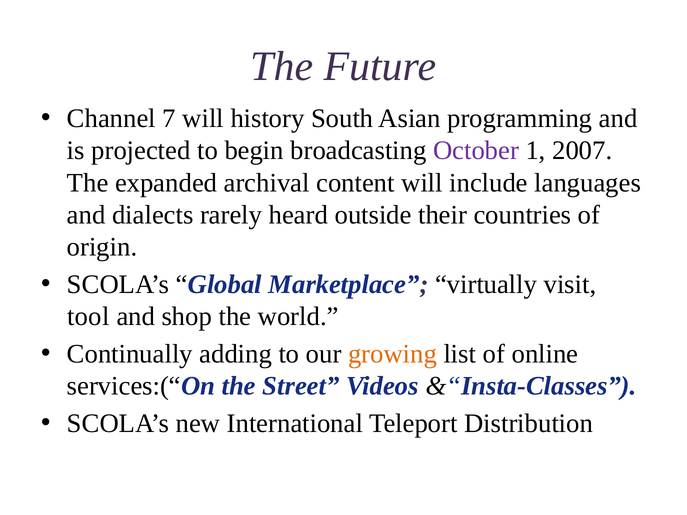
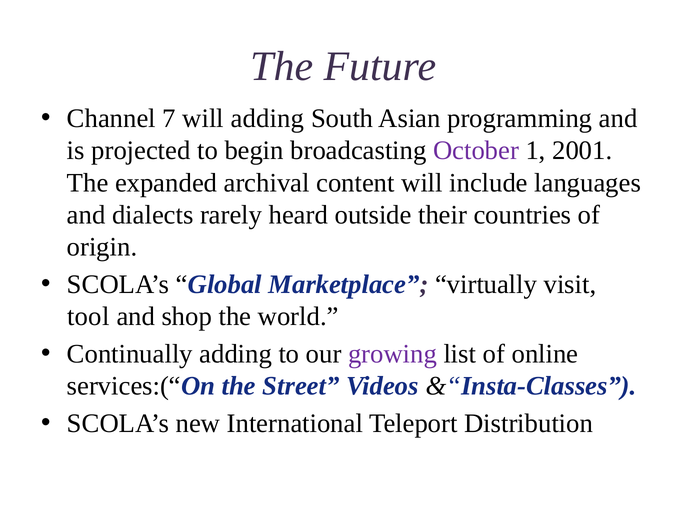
will history: history -> adding
2007: 2007 -> 2001
growing colour: orange -> purple
